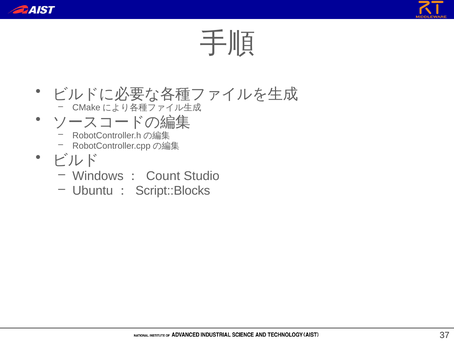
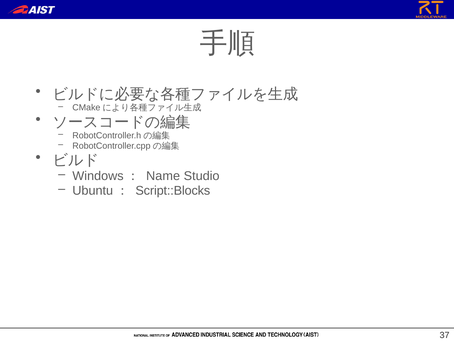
Count: Count -> Name
